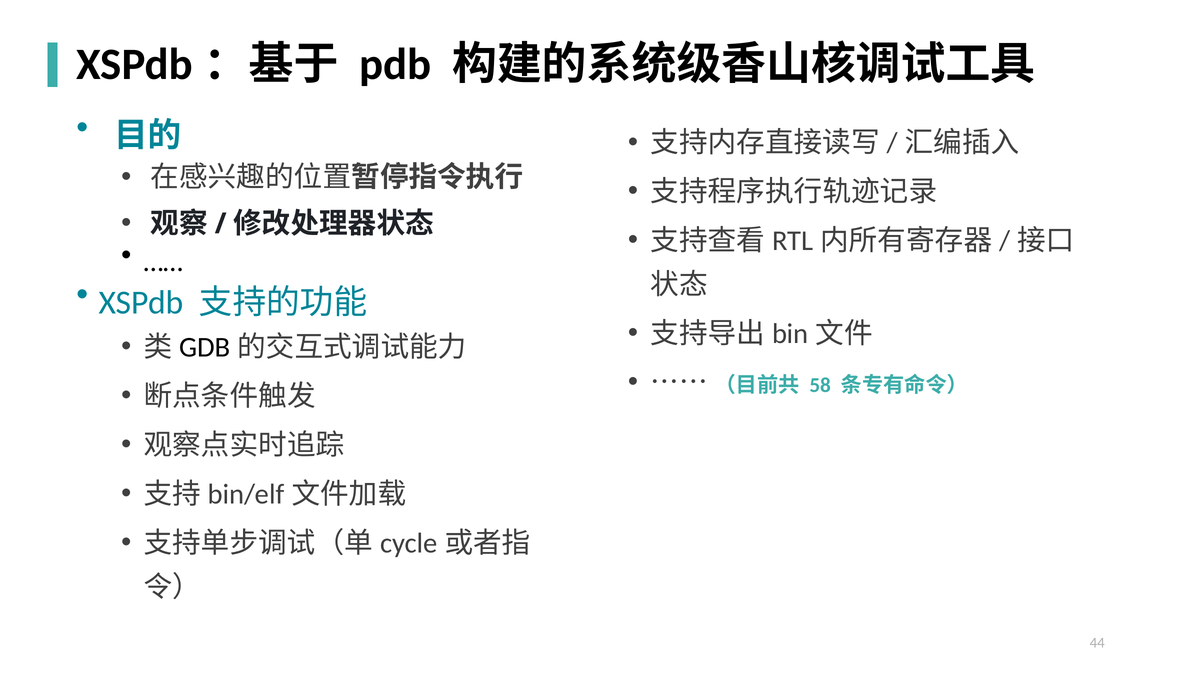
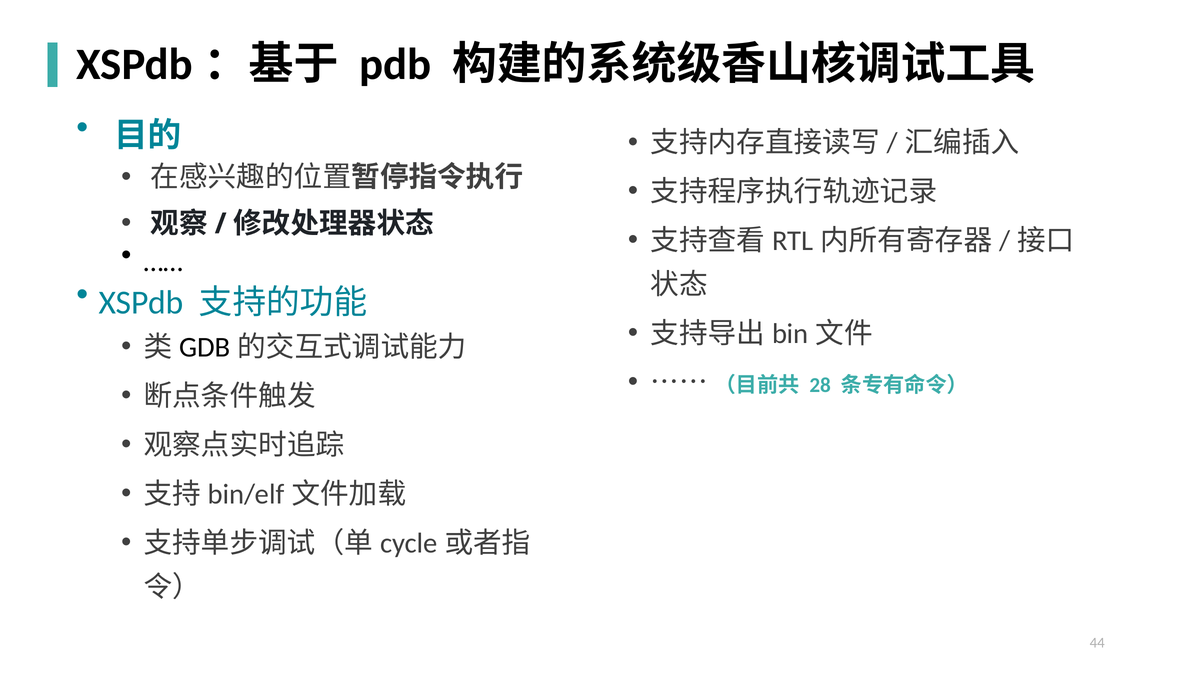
58: 58 -> 28
